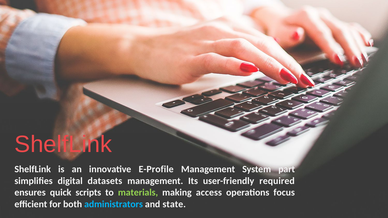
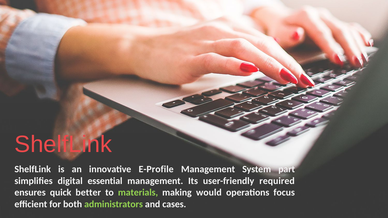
datasets: datasets -> essential
scripts: scripts -> better
access: access -> would
administrators colour: light blue -> light green
state: state -> cases
